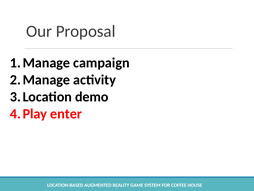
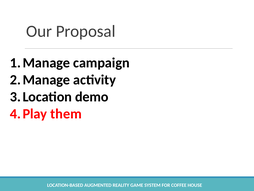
enter: enter -> them
